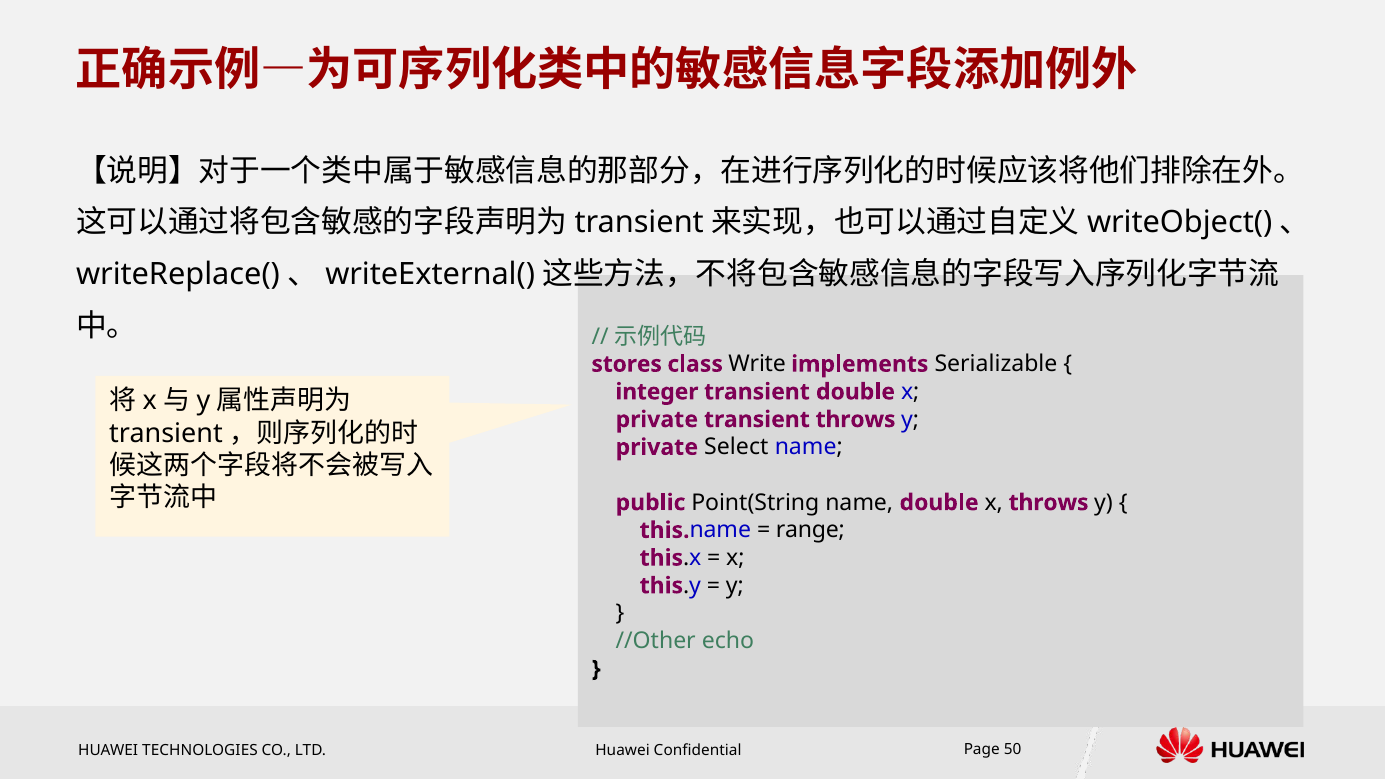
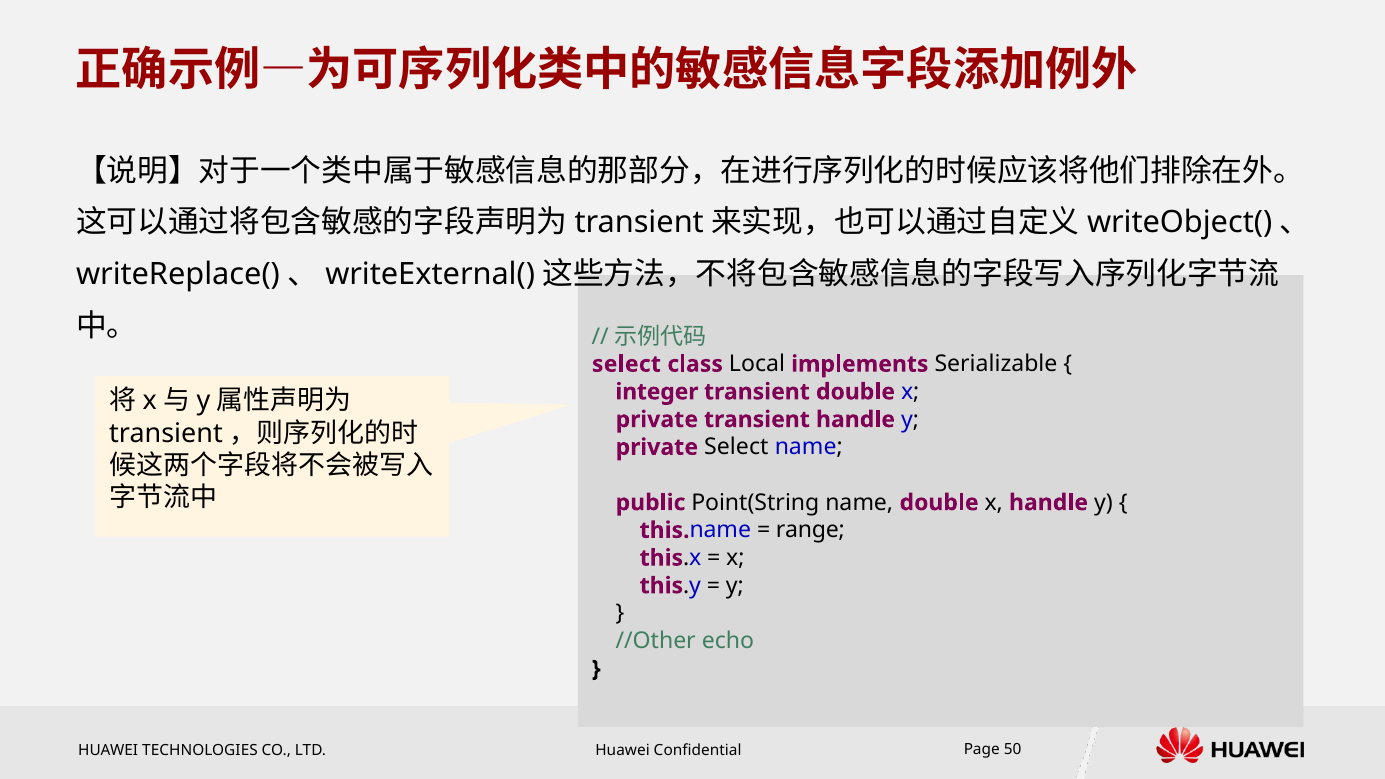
stores at (627, 364): stores -> select
Write: Write -> Local
transient throws: throws -> handle
x throws: throws -> handle
